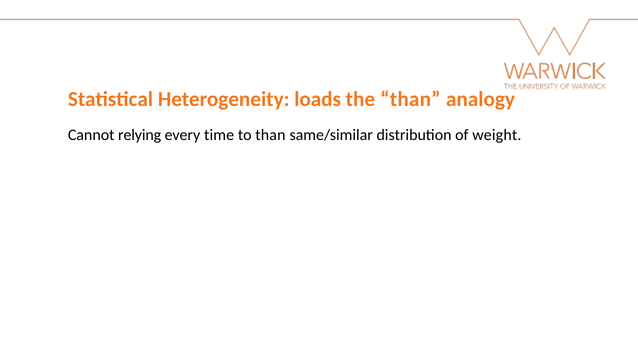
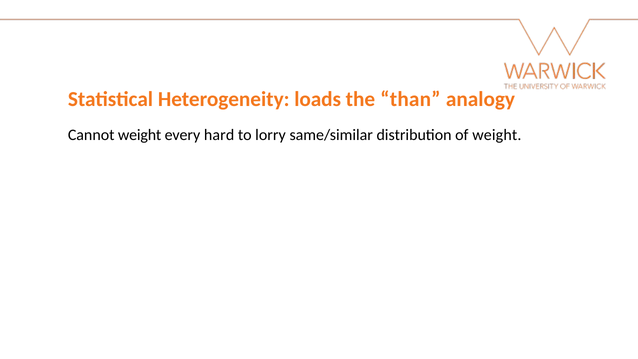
Cannot relying: relying -> weight
time: time -> hard
to than: than -> lorry
